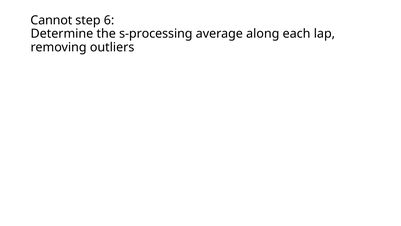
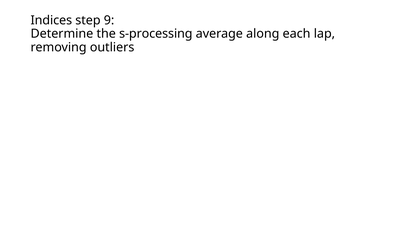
Cannot: Cannot -> Indices
6: 6 -> 9
